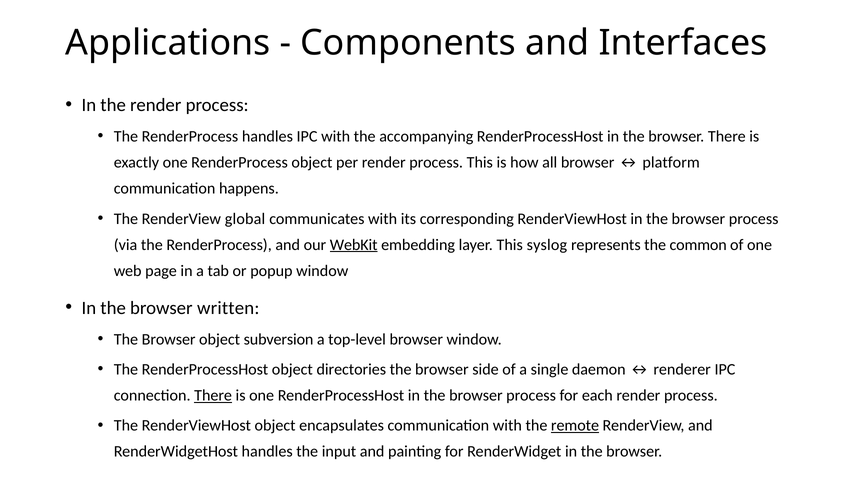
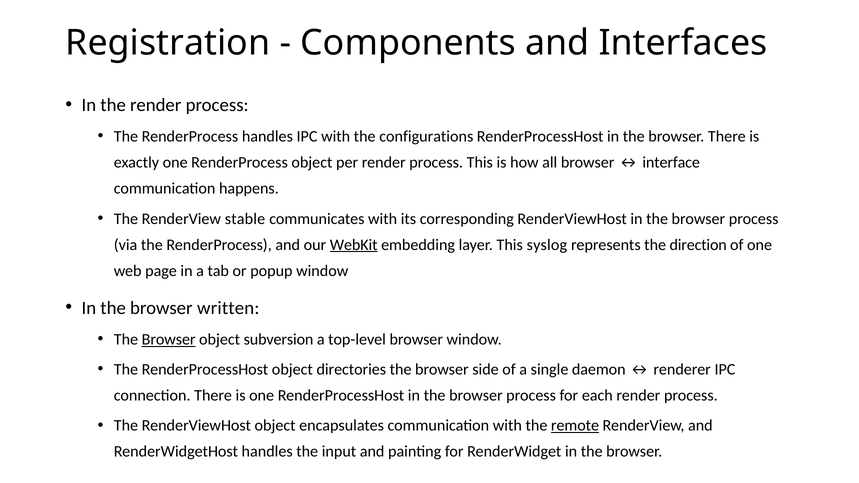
Applications: Applications -> Registration
accompanying: accompanying -> configurations
platform: platform -> interface
global: global -> stable
common: common -> direction
Browser at (169, 339) underline: none -> present
There at (213, 396) underline: present -> none
